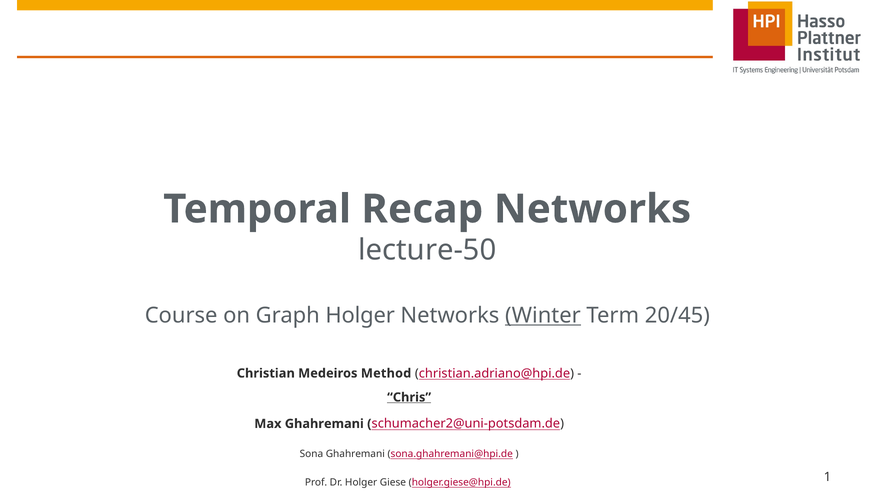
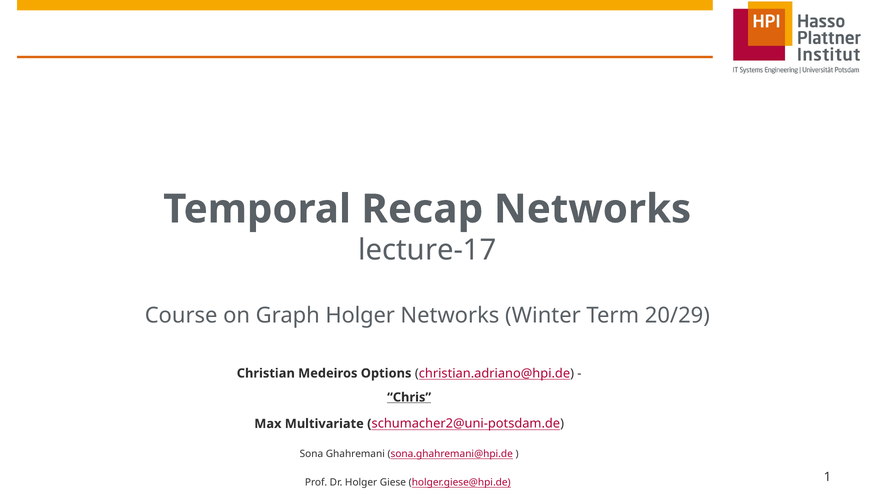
lecture-50: lecture-50 -> lecture-17
Winter underline: present -> none
20/45: 20/45 -> 20/29
Method: Method -> Options
Max Ghahremani: Ghahremani -> Multivariate
